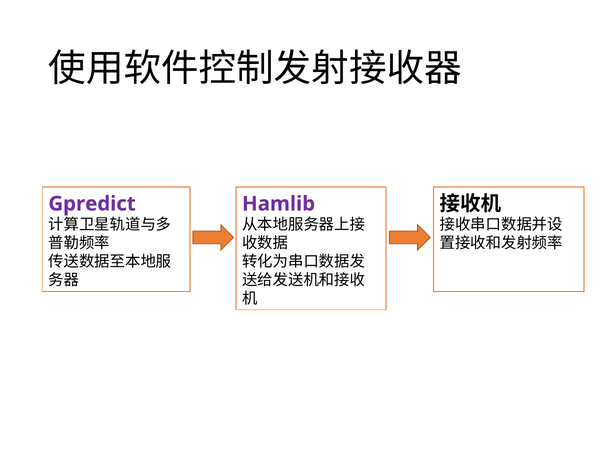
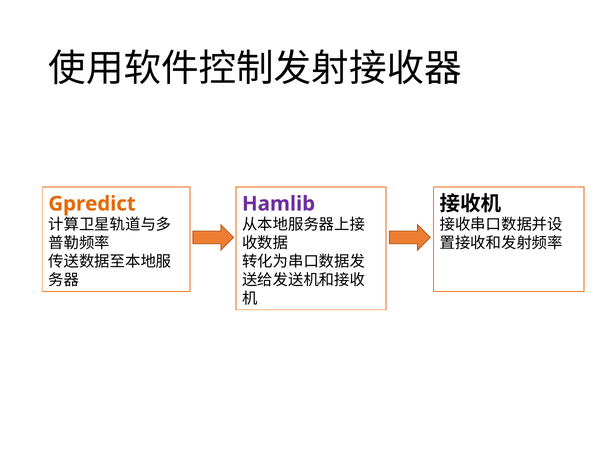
Gpredict colour: purple -> orange
